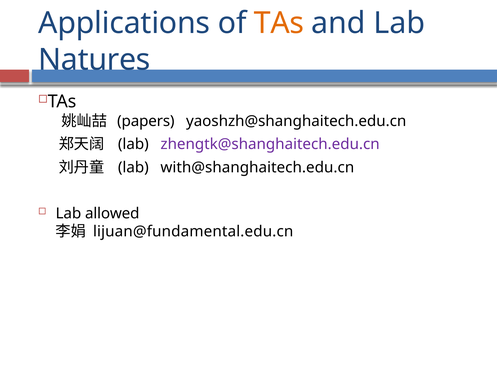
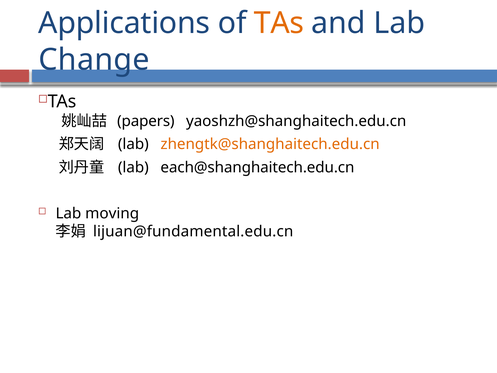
Natures: Natures -> Change
zhengtk@shanghaitech.edu.cn colour: purple -> orange
with@shanghaitech.edu.cn: with@shanghaitech.edu.cn -> each@shanghaitech.edu.cn
allowed: allowed -> moving
